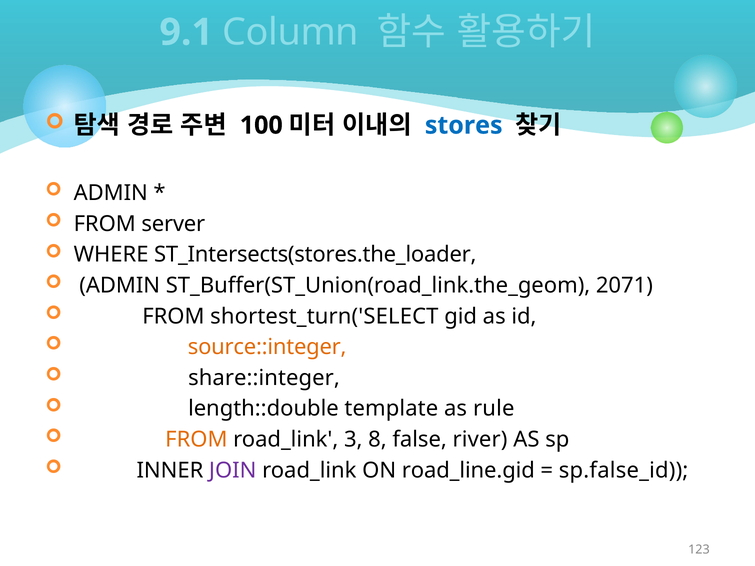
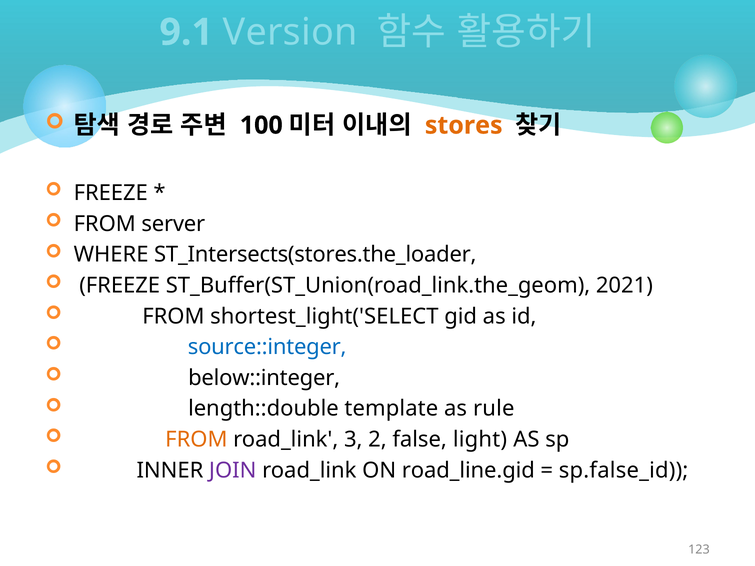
Column: Column -> Version
stores colour: blue -> orange
ADMIN at (111, 193): ADMIN -> FREEZE
ADMIN at (120, 286): ADMIN -> FREEZE
2071: 2071 -> 2021
shortest_turn('SELECT: shortest_turn('SELECT -> shortest_light('SELECT
source::integer colour: orange -> blue
share::integer: share::integer -> below::integer
8: 8 -> 2
river: river -> light
